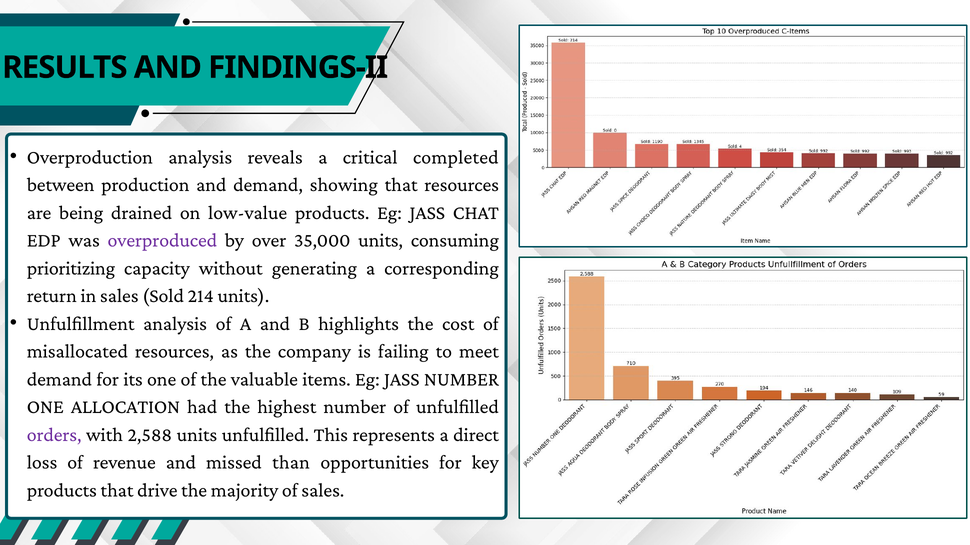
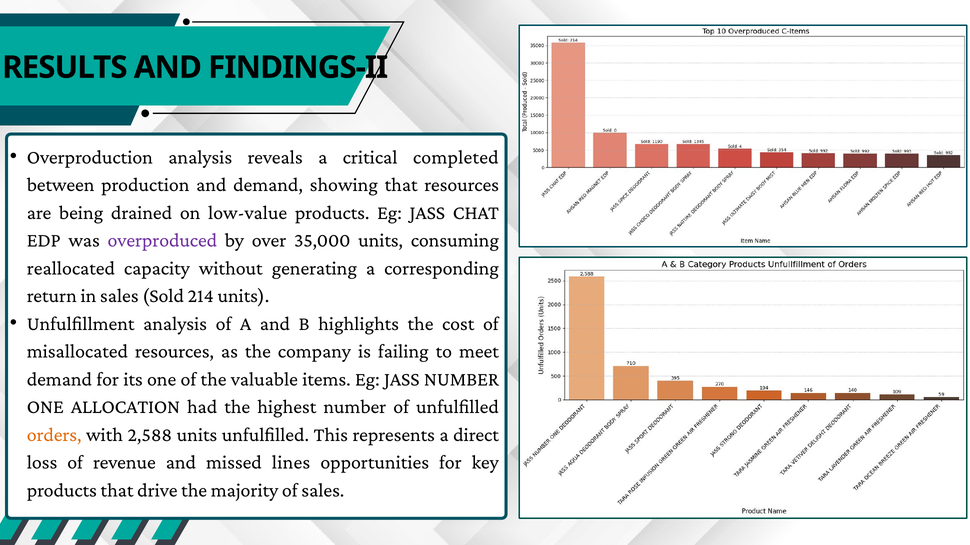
prioritizing: prioritizing -> reallocated
orders colour: purple -> orange
than: than -> lines
